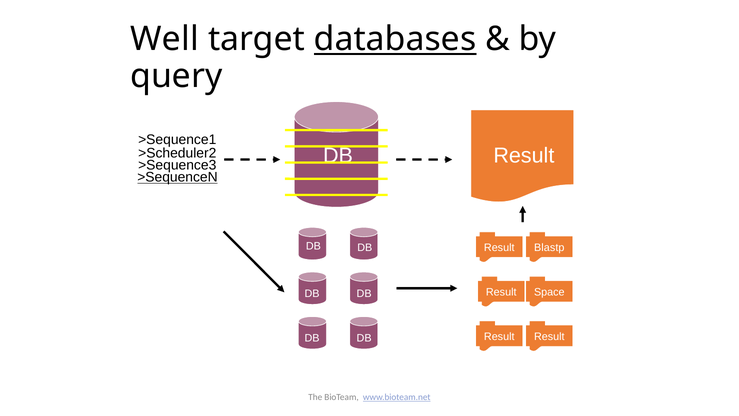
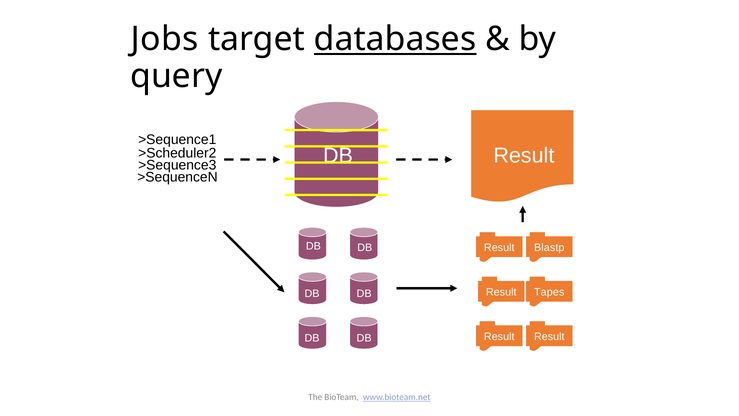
Well: Well -> Jobs
>SequenceN underline: present -> none
Space: Space -> Tapes
